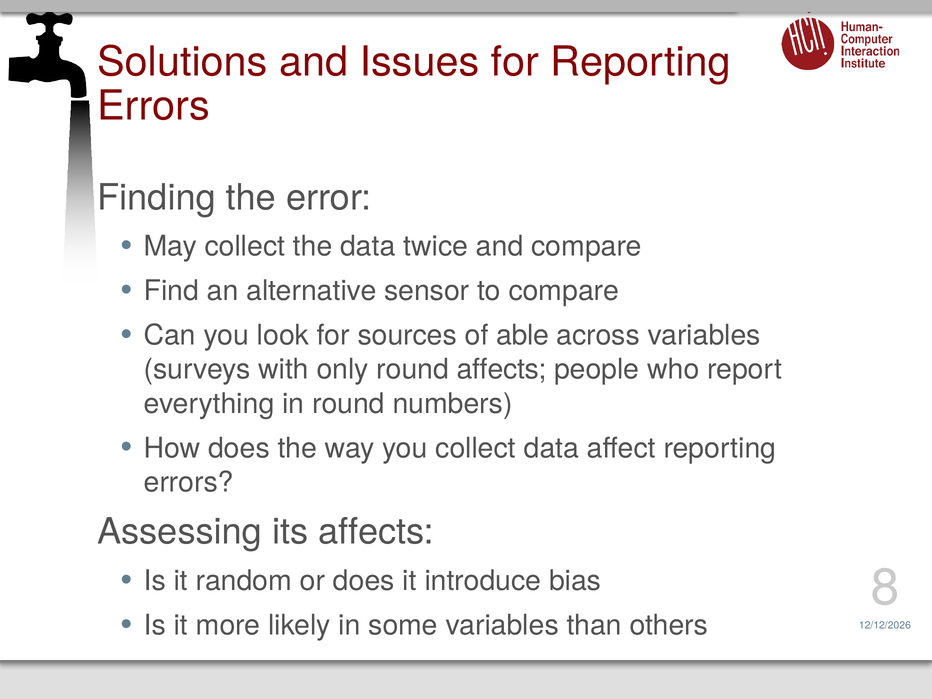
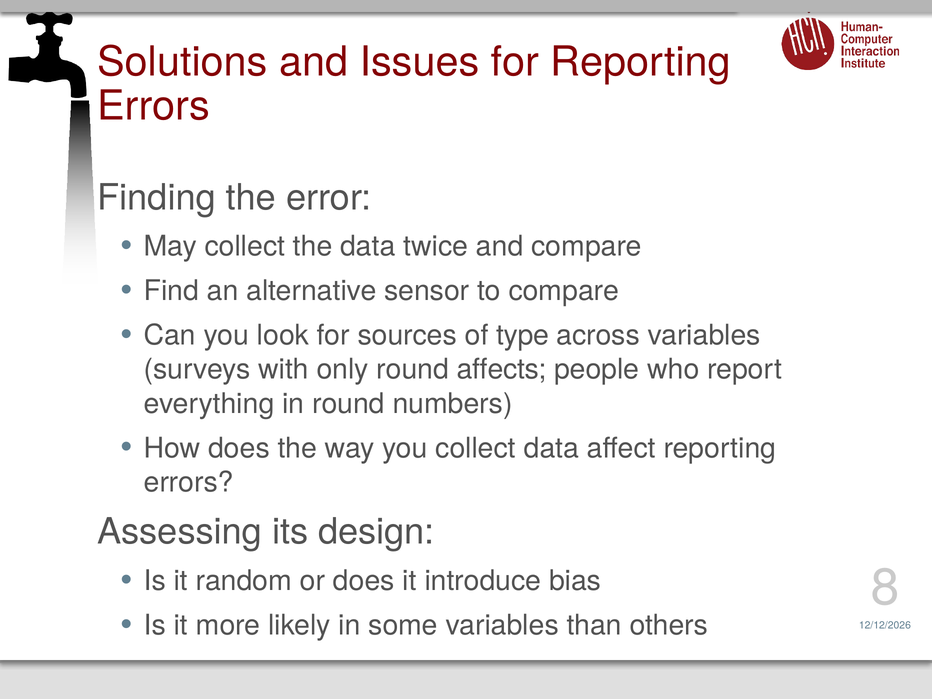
able: able -> type
its affects: affects -> design
